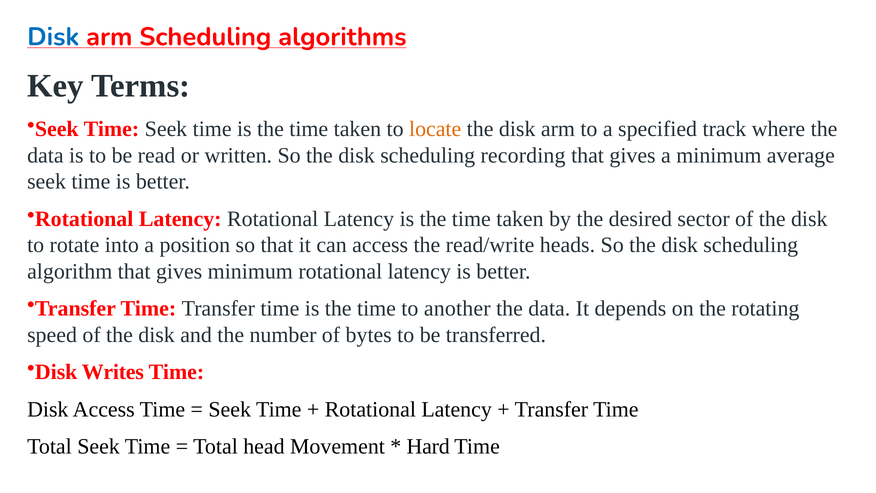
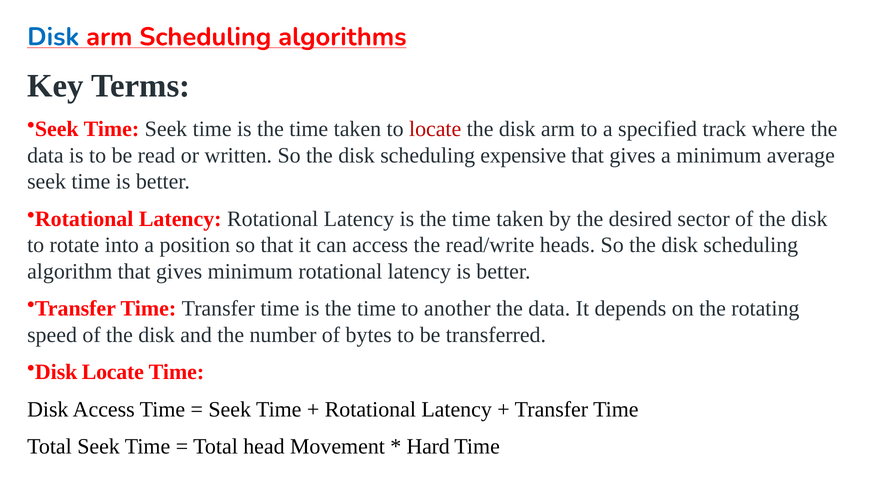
locate at (435, 129) colour: orange -> red
recording: recording -> expensive
Disk Writes: Writes -> Locate
